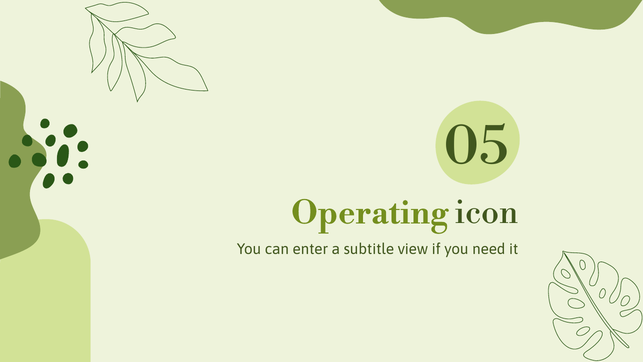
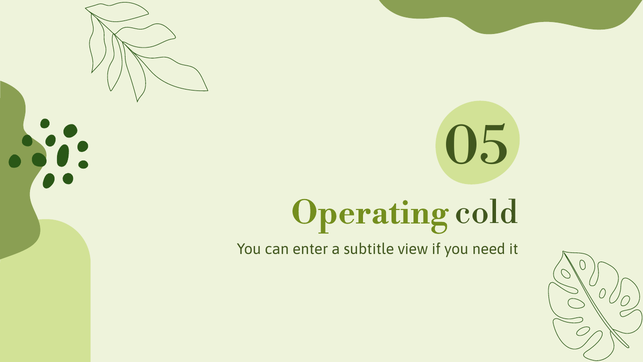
icon: icon -> cold
